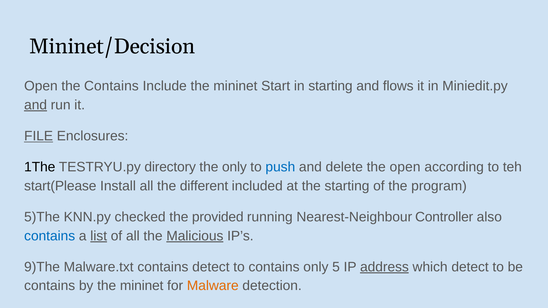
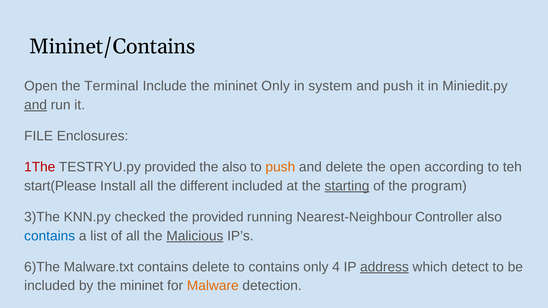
Mininet/Decision: Mininet/Decision -> Mininet/Contains
the Contains: Contains -> Terminal
mininet Start: Start -> Only
in starting: starting -> system
and flows: flows -> push
FILE underline: present -> none
1The colour: black -> red
TESTRYU.py directory: directory -> provided
the only: only -> also
push at (280, 167) colour: blue -> orange
starting at (347, 186) underline: none -> present
5)The: 5)The -> 3)The
list underline: present -> none
9)The: 9)The -> 6)The
contains detect: detect -> delete
5: 5 -> 4
contains at (50, 286): contains -> included
